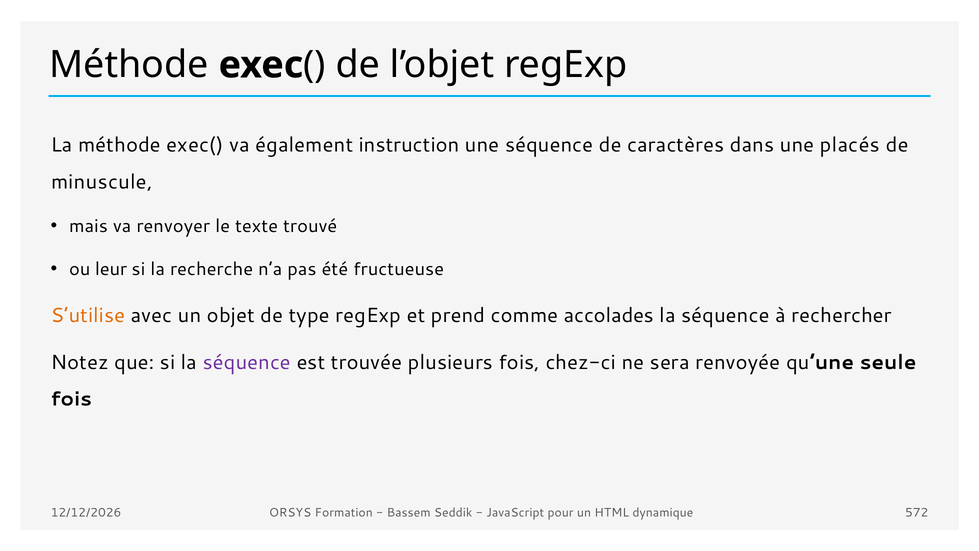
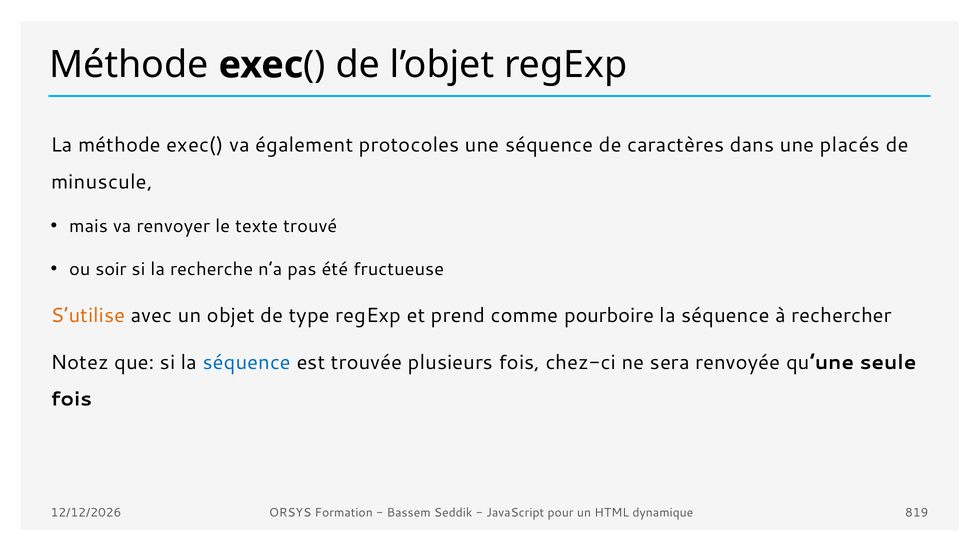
instruction: instruction -> protocoles
leur: leur -> soir
accolades: accolades -> pourboire
séquence at (247, 362) colour: purple -> blue
572: 572 -> 819
